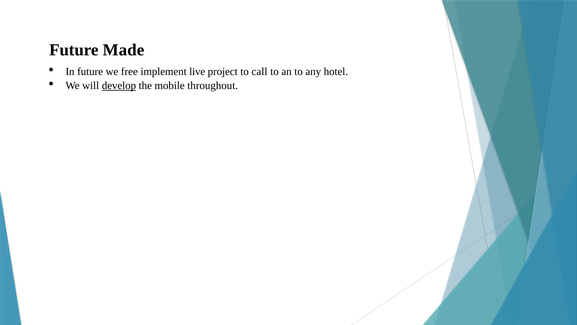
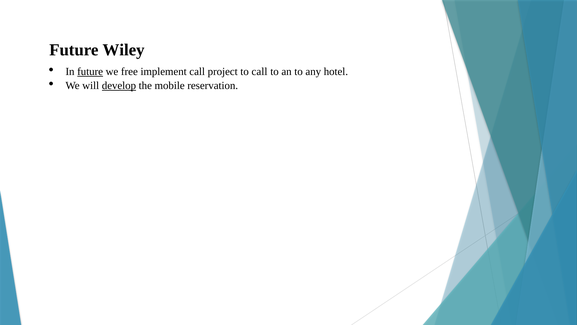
Made: Made -> Wiley
future at (90, 72) underline: none -> present
implement live: live -> call
throughout: throughout -> reservation
